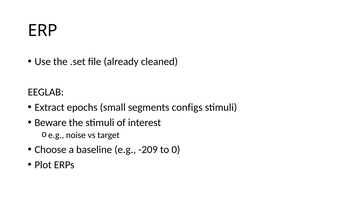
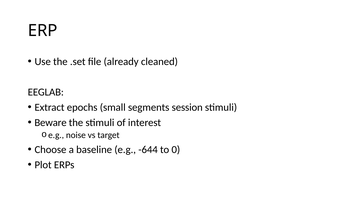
configs: configs -> session
-209: -209 -> -644
